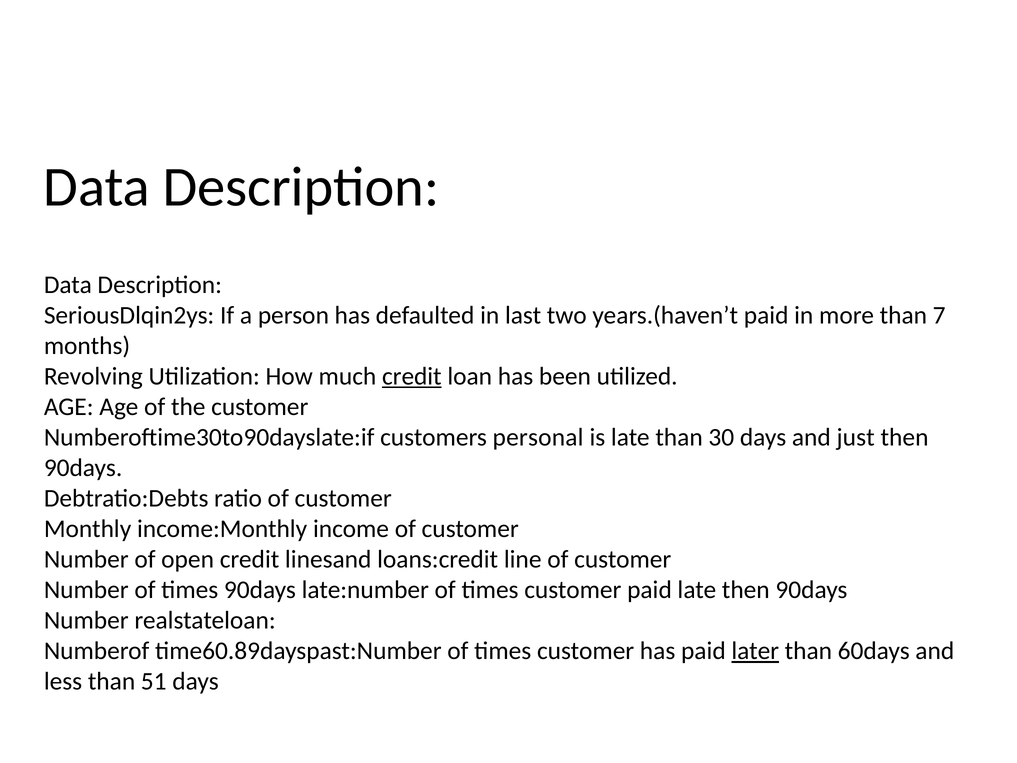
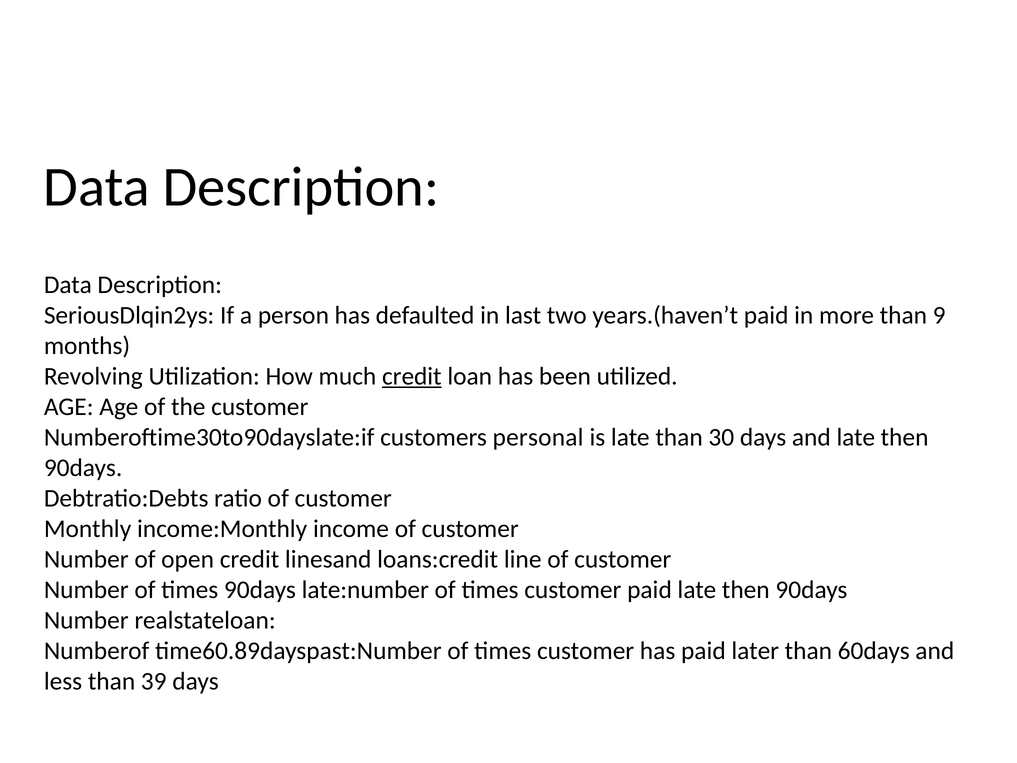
7: 7 -> 9
and just: just -> late
later underline: present -> none
51: 51 -> 39
